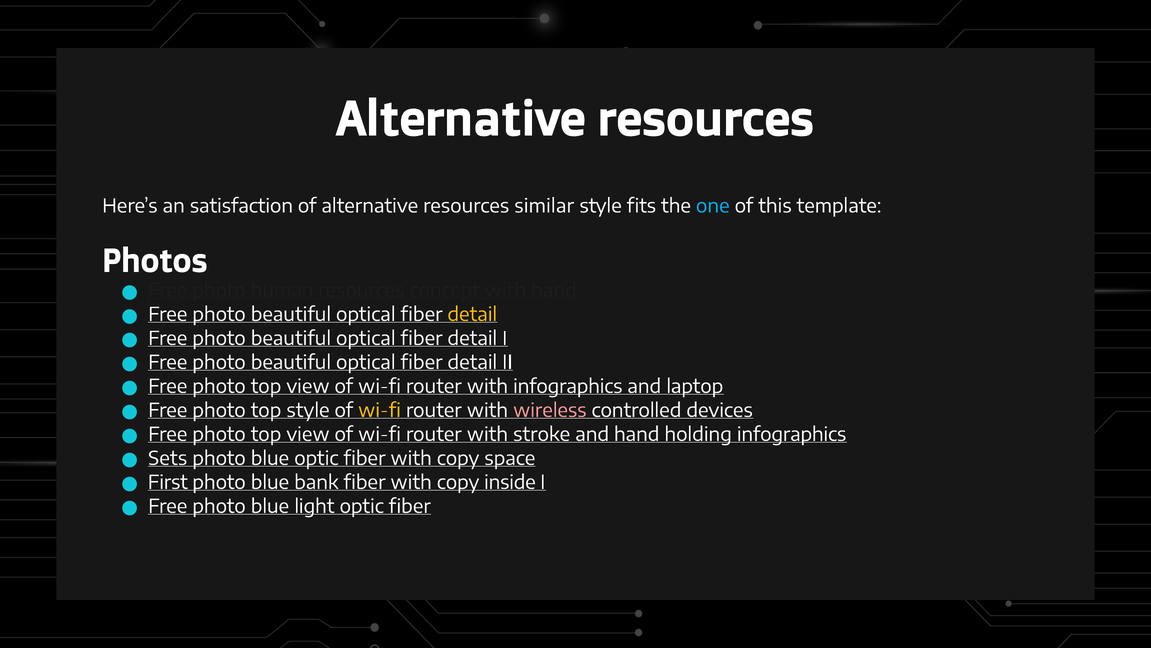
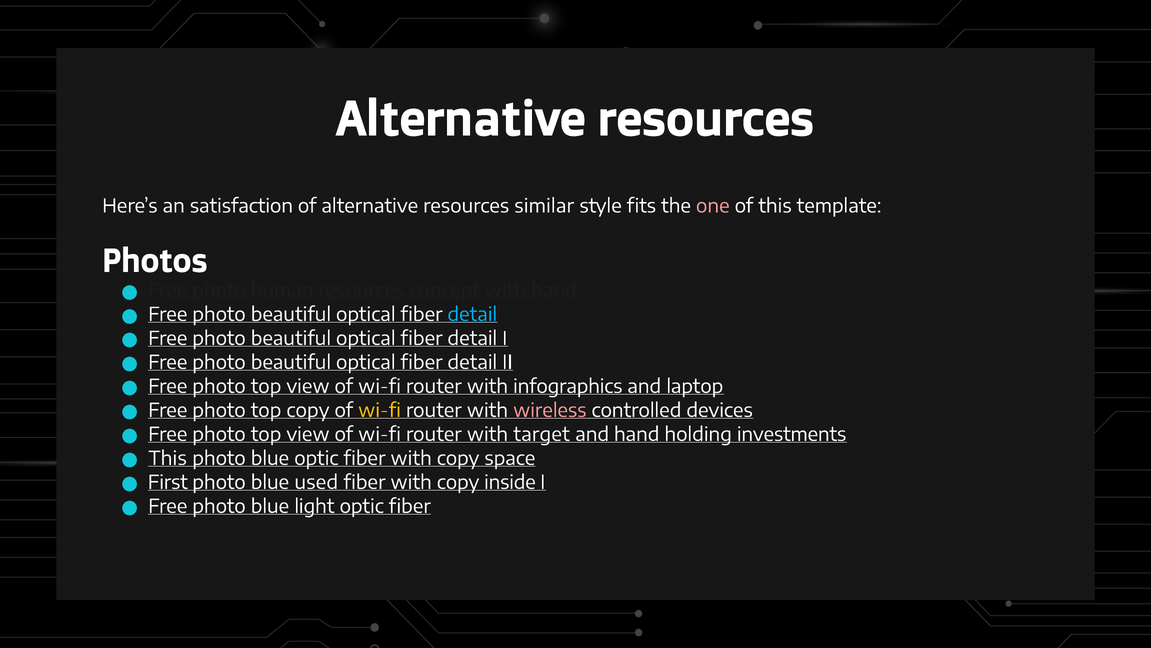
one colour: light blue -> pink
detail at (472, 314) colour: yellow -> light blue
top style: style -> copy
stroke: stroke -> target
holding infographics: infographics -> investments
Sets at (168, 458): Sets -> This
bank: bank -> used
